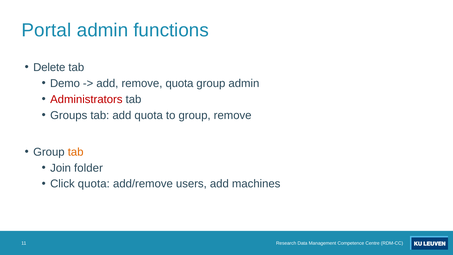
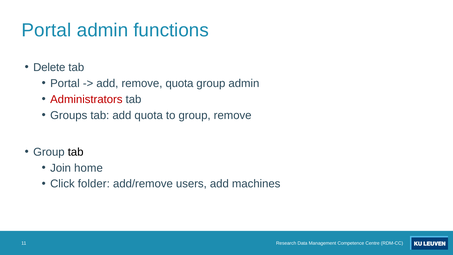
Demo at (65, 83): Demo -> Portal
tab at (76, 152) colour: orange -> black
folder: folder -> home
Click quota: quota -> folder
